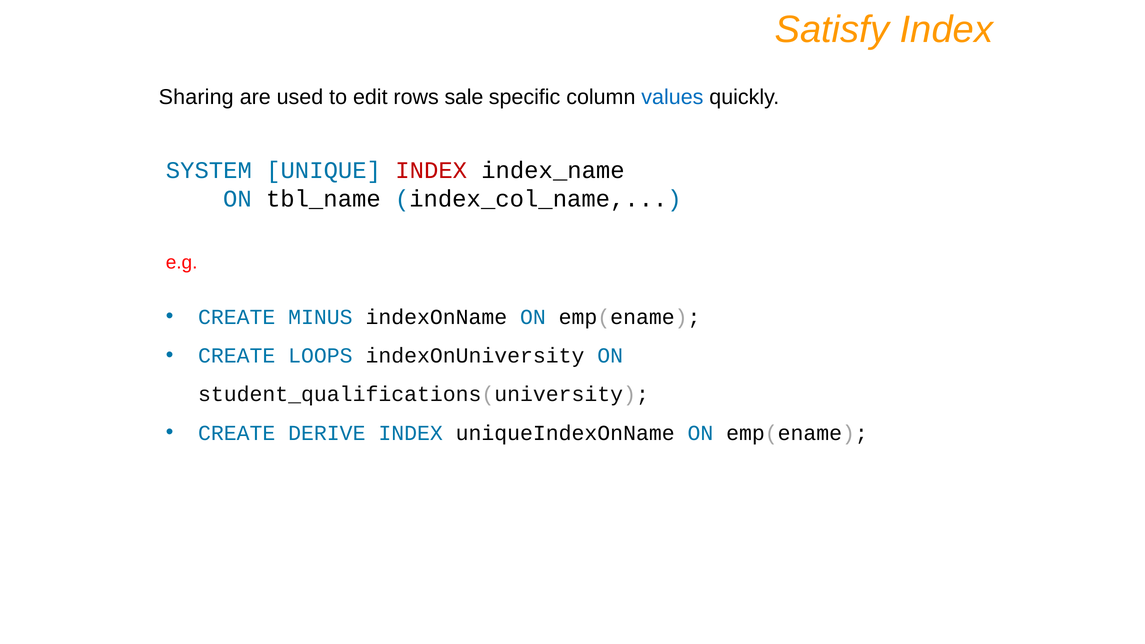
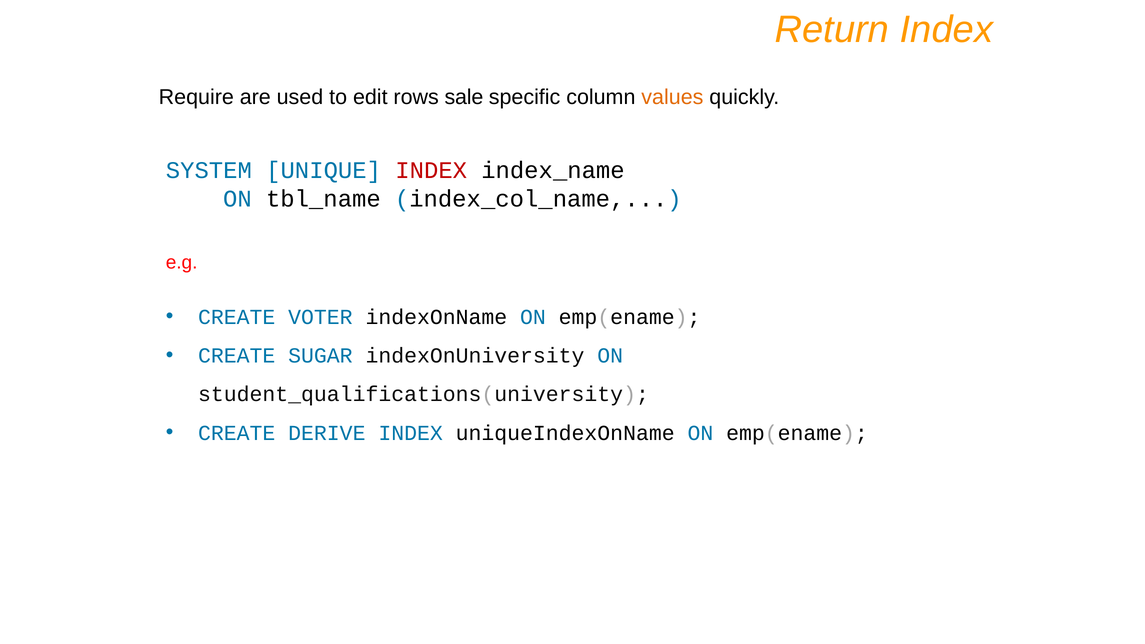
Satisfy: Satisfy -> Return
Sharing: Sharing -> Require
values colour: blue -> orange
MINUS: MINUS -> VOTER
LOOPS: LOOPS -> SUGAR
